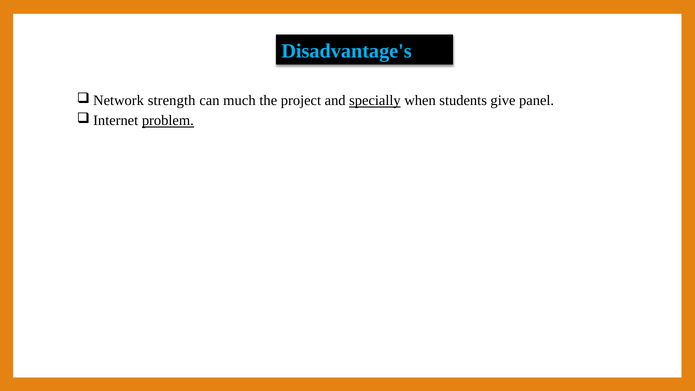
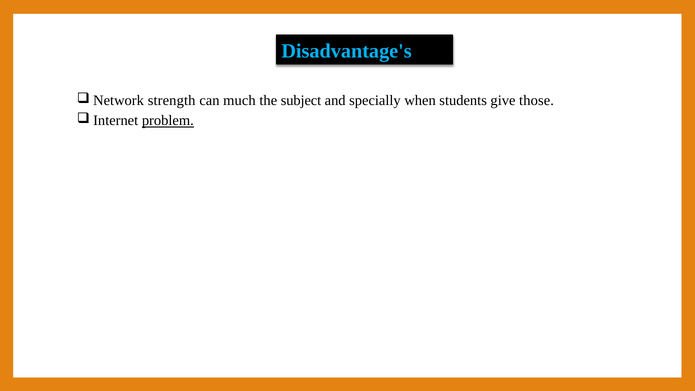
project: project -> subject
specially underline: present -> none
panel: panel -> those
